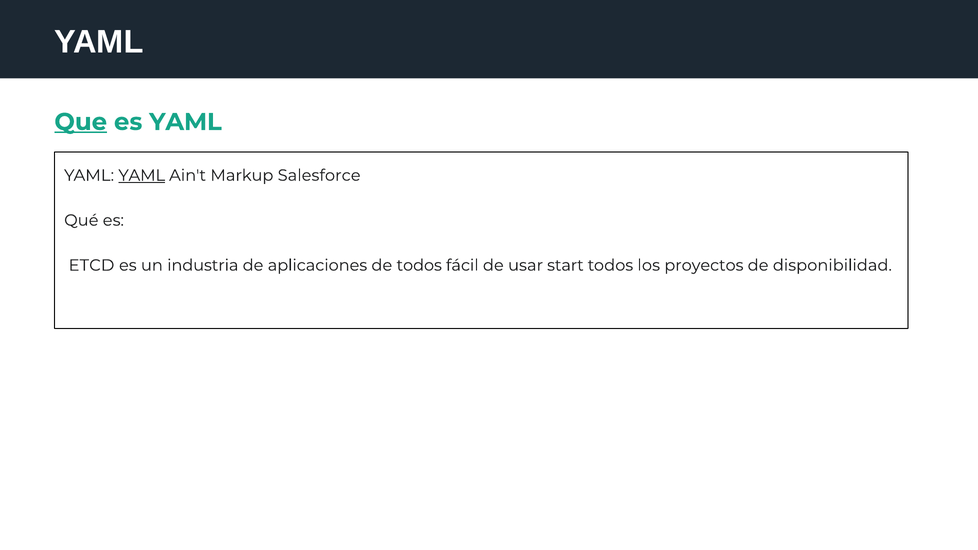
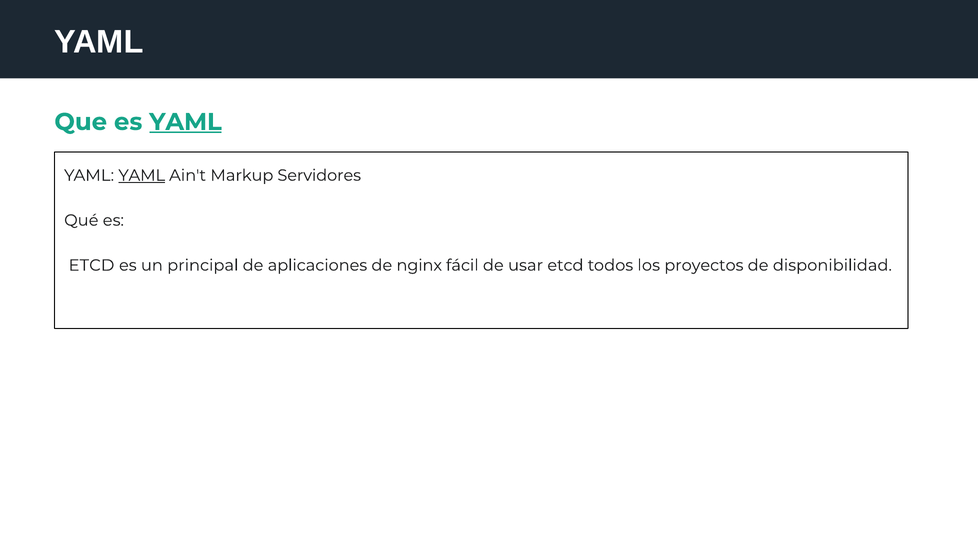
Que underline: present -> none
YAML at (185, 122) underline: none -> present
Salesforce: Salesforce -> Servidores
industria: industria -> principal
de todos: todos -> nginx
usar start: start -> etcd
